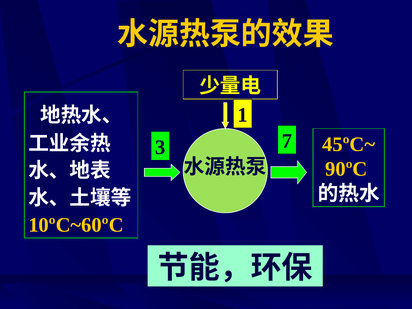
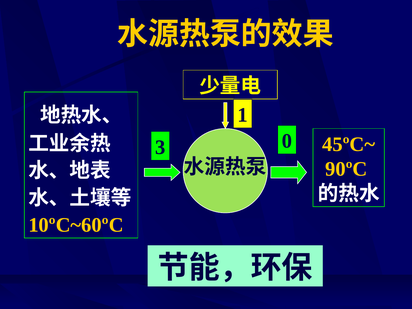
7: 7 -> 0
